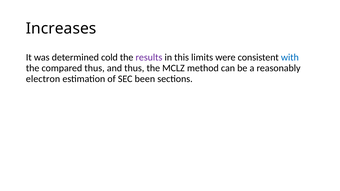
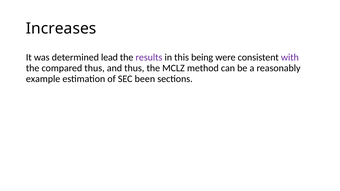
cold: cold -> lead
limits: limits -> being
with colour: blue -> purple
electron: electron -> example
